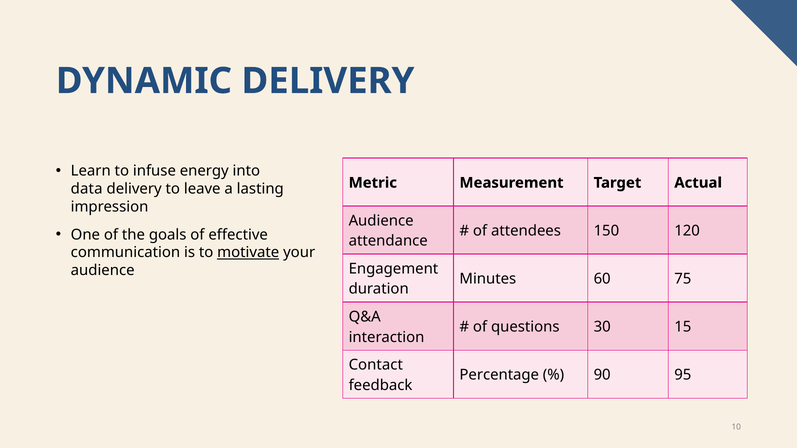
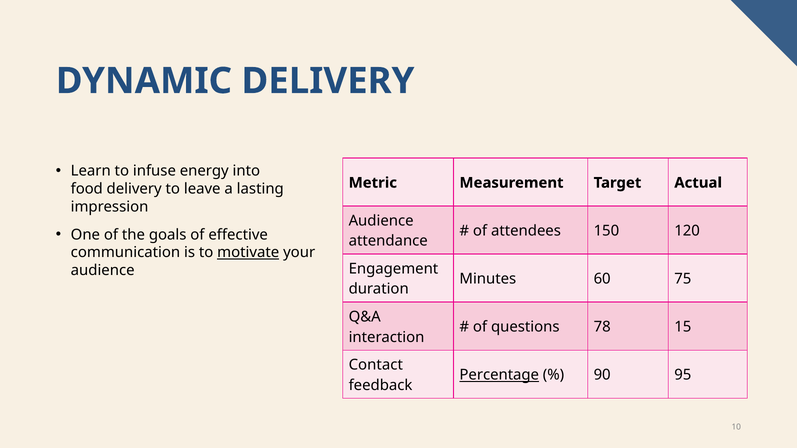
data: data -> food
30: 30 -> 78
Percentage underline: none -> present
